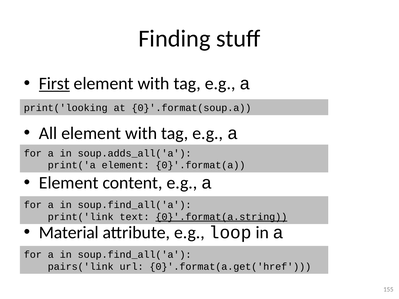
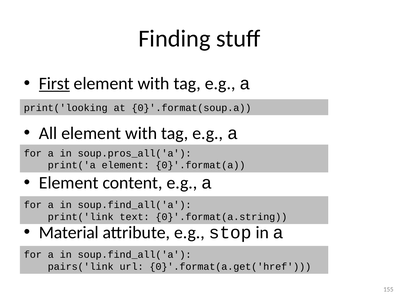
soup.adds_all('a: soup.adds_all('a -> soup.pros_all('a
0}'.format(a.string underline: present -> none
loop: loop -> stop
